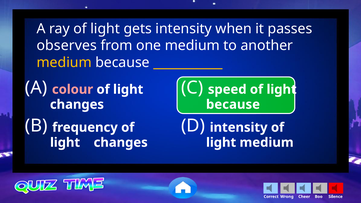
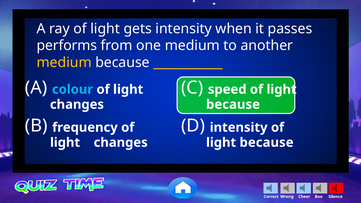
observes: observes -> performs
colour colour: pink -> light blue
medium at (267, 143): medium -> because
